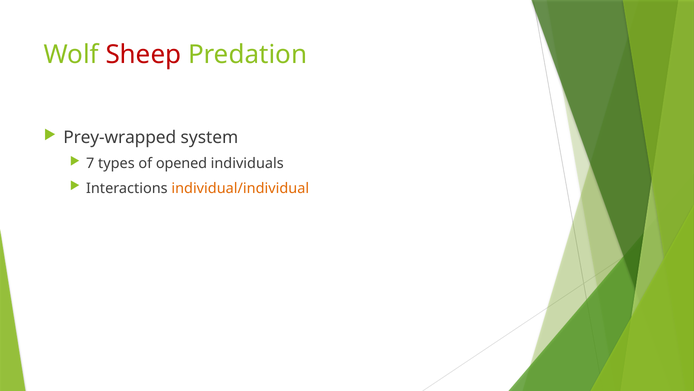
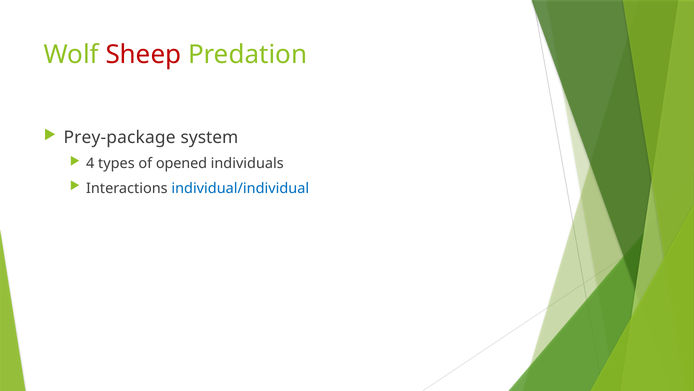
Prey-wrapped: Prey-wrapped -> Prey-package
7: 7 -> 4
individual/individual colour: orange -> blue
